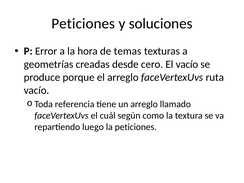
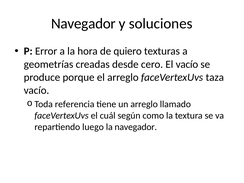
Peticiones at (83, 24): Peticiones -> Navegador
temas: temas -> quiero
ruta: ruta -> taza
la peticiones: peticiones -> navegador
